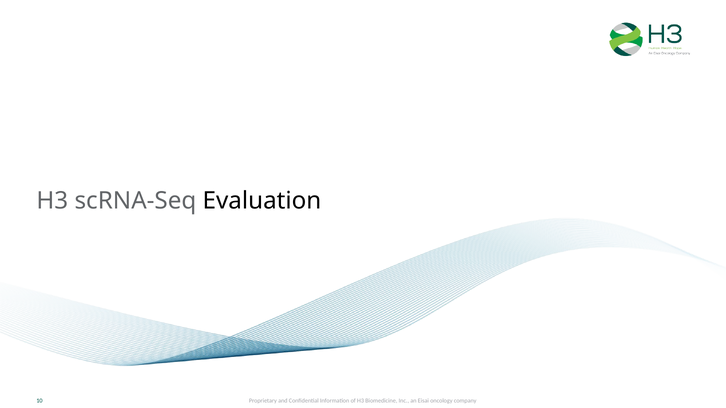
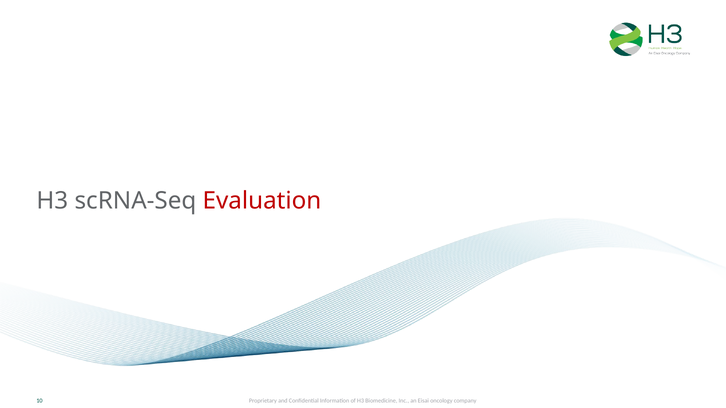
Evaluation colour: black -> red
